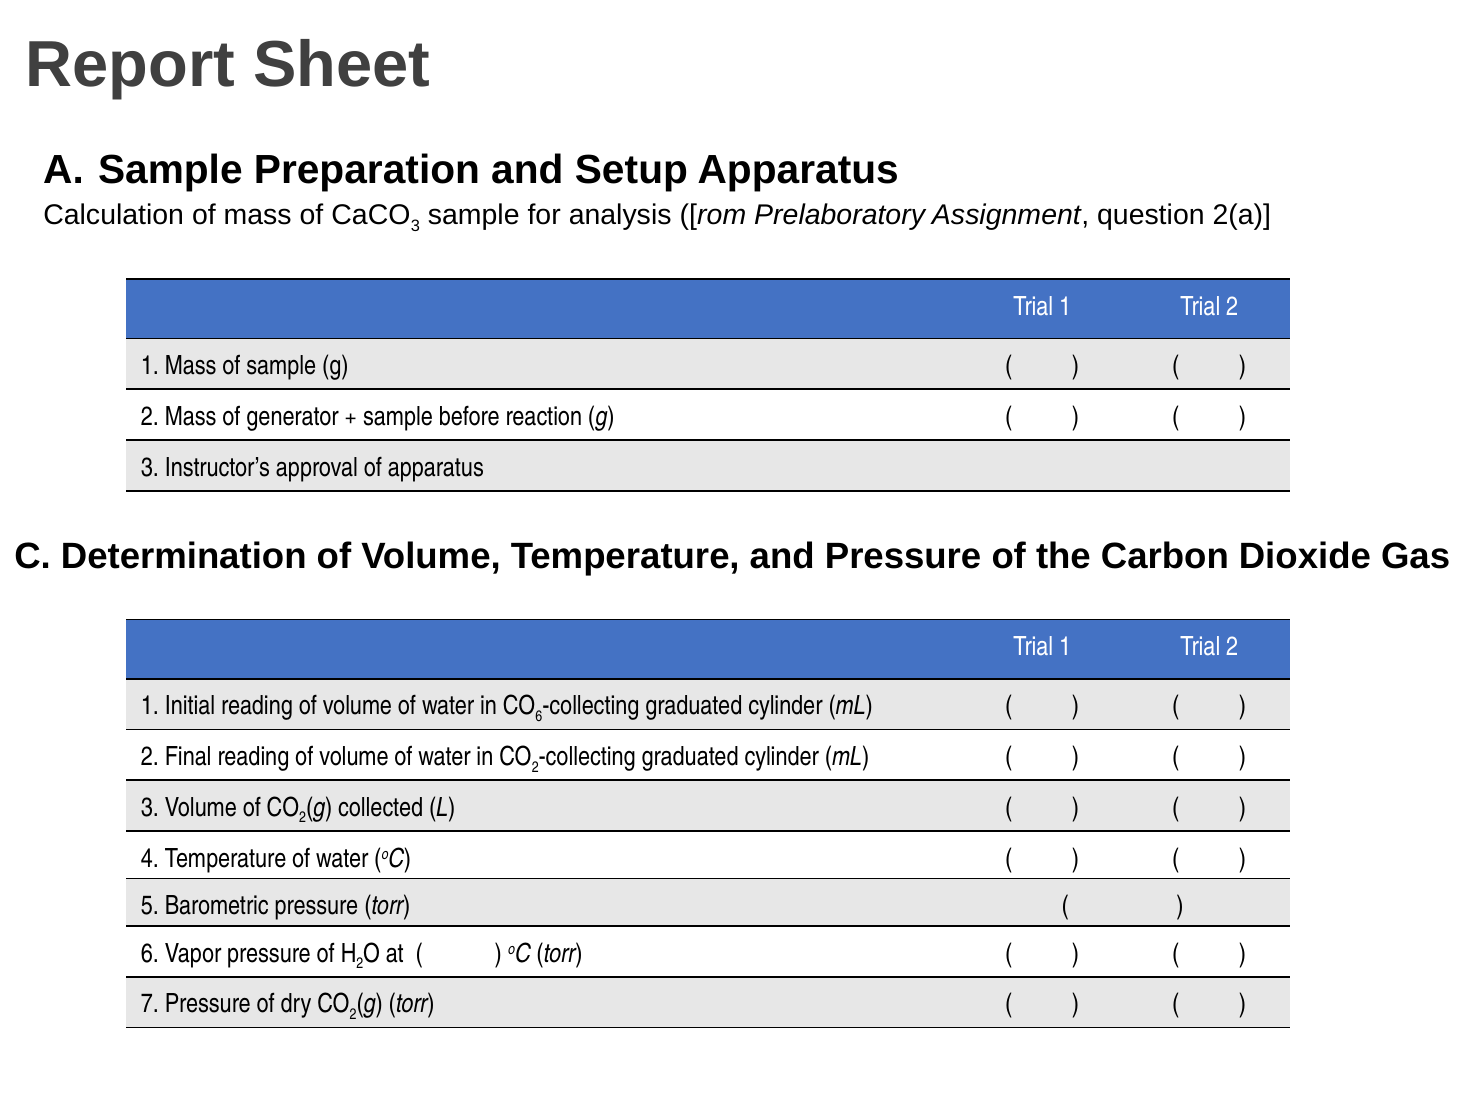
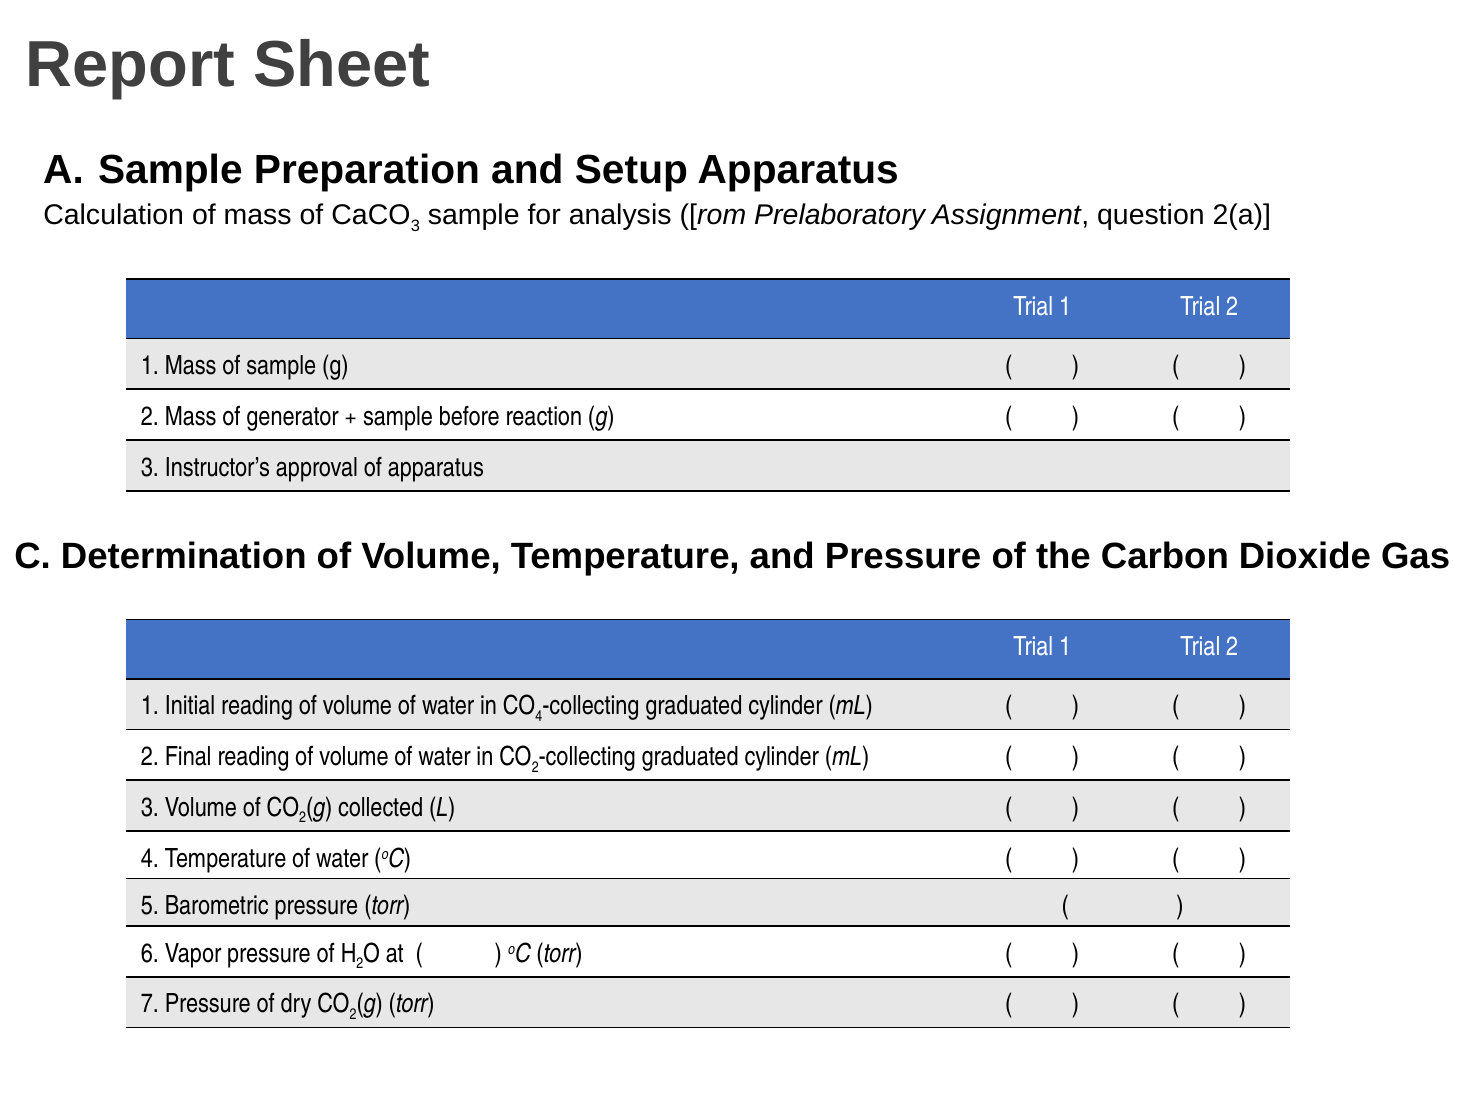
6 at (539, 717): 6 -> 4
